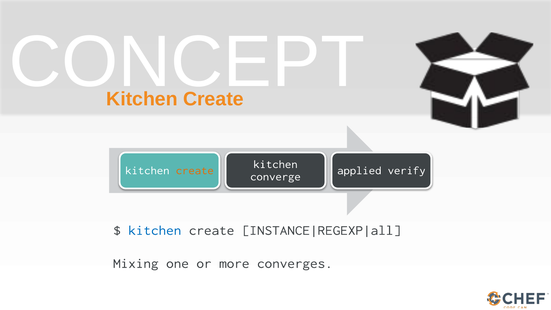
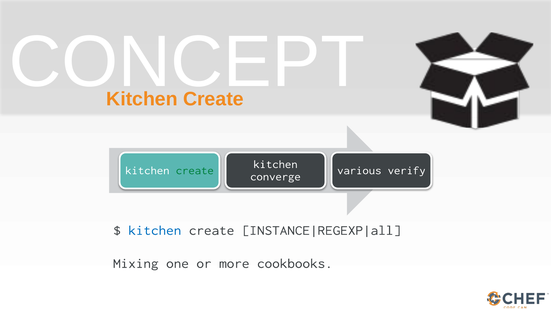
create at (195, 170) colour: orange -> green
applied: applied -> various
converges: converges -> cookbooks
